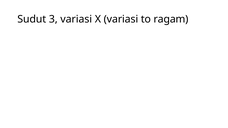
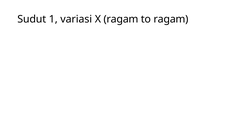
3: 3 -> 1
X variasi: variasi -> ragam
